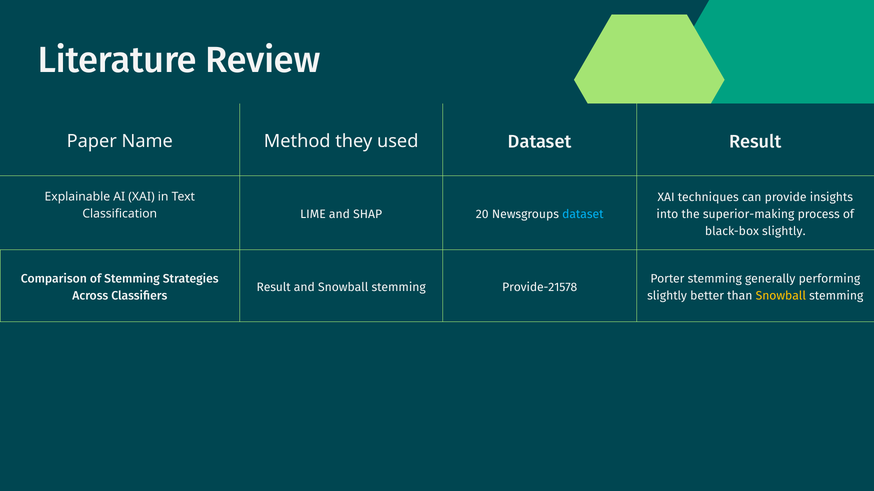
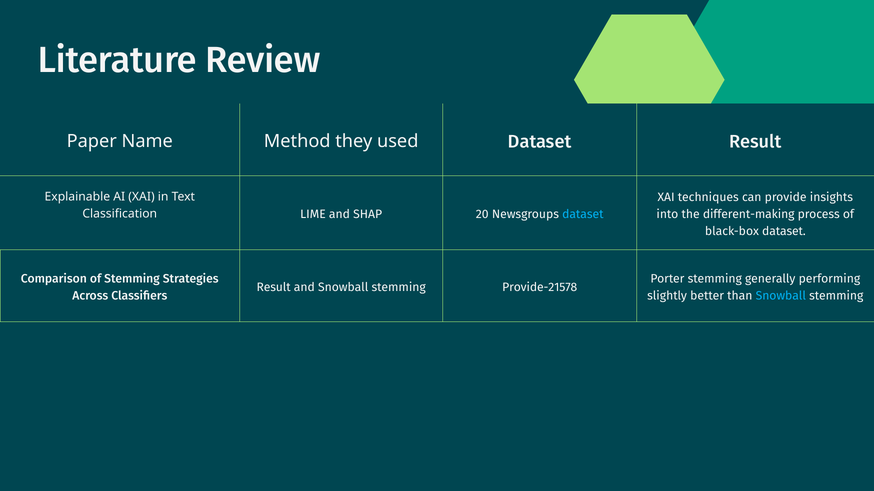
superior-making: superior-making -> different-making
black-box slightly: slightly -> dataset
Snowball at (781, 296) colour: yellow -> light blue
